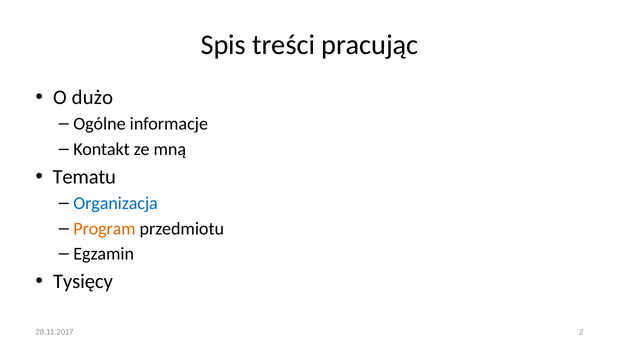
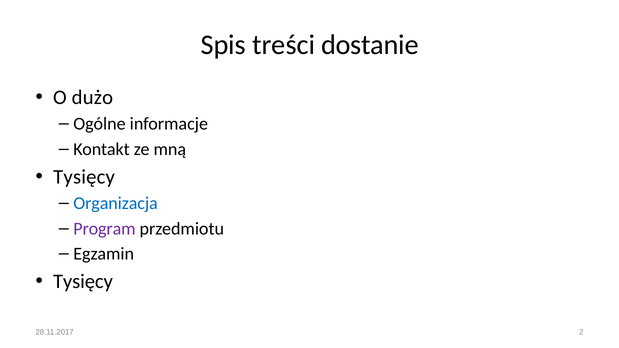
pracując: pracując -> dostanie
Tematu at (84, 177): Tematu -> Tysięcy
Program colour: orange -> purple
